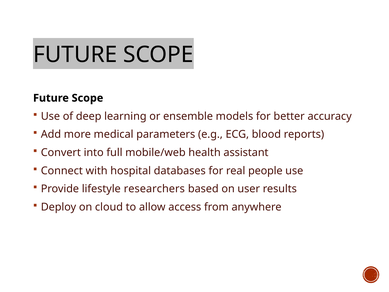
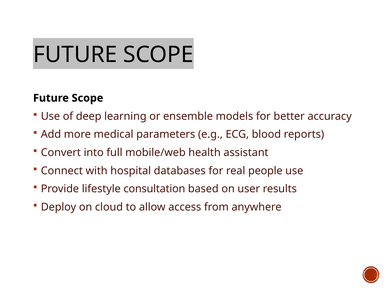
researchers: researchers -> consultation
